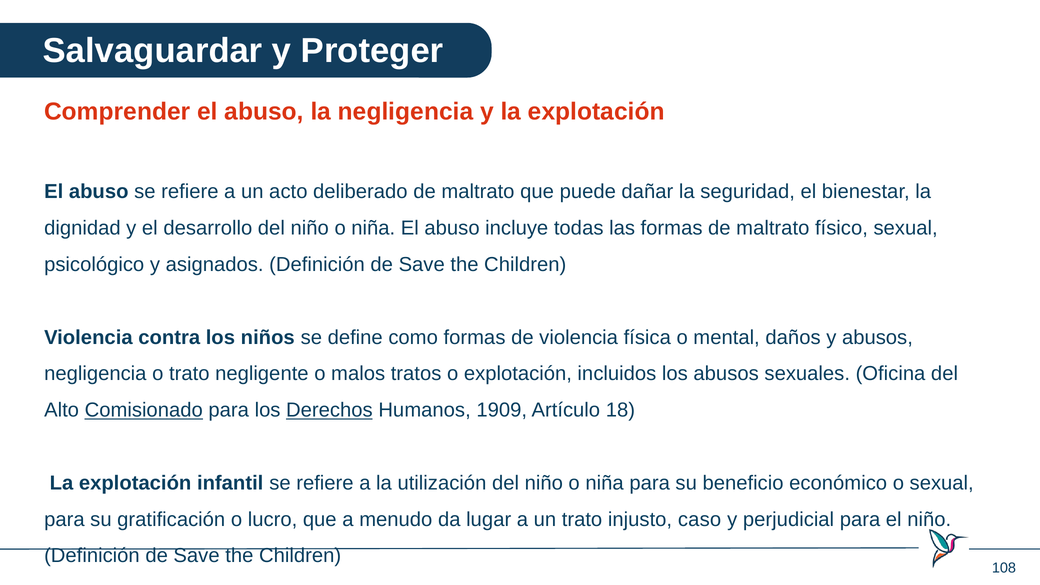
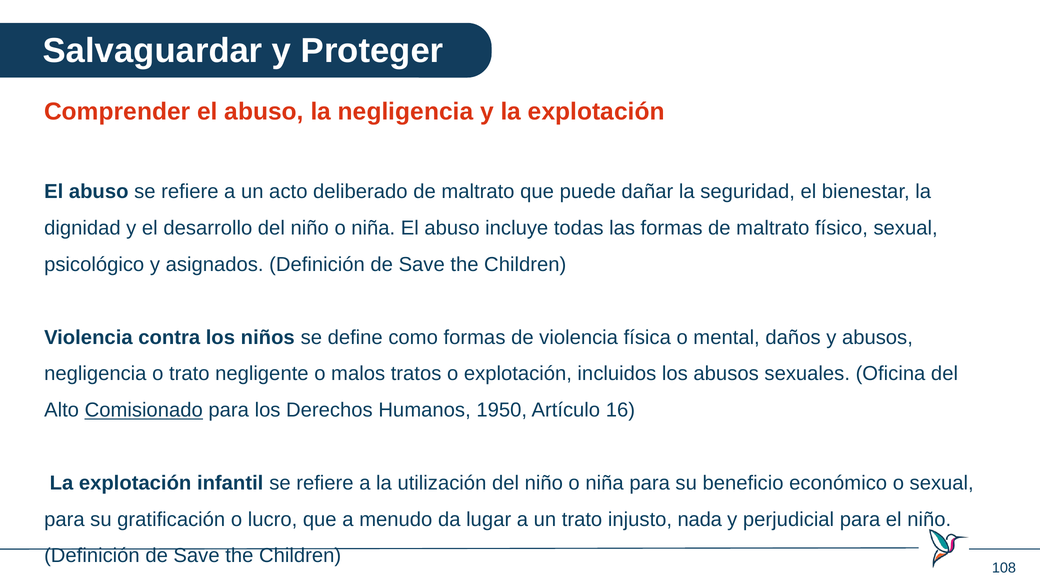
Derechos underline: present -> none
1909: 1909 -> 1950
18: 18 -> 16
caso: caso -> nada
